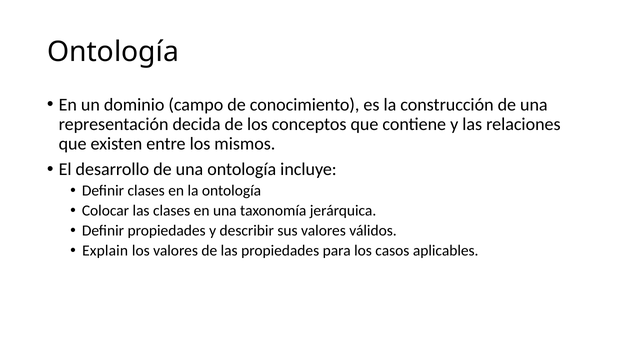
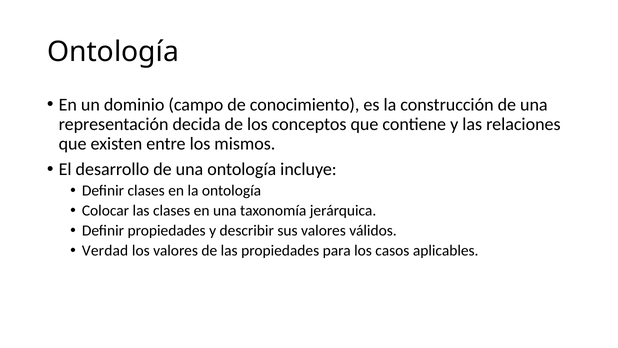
Explain: Explain -> Verdad
